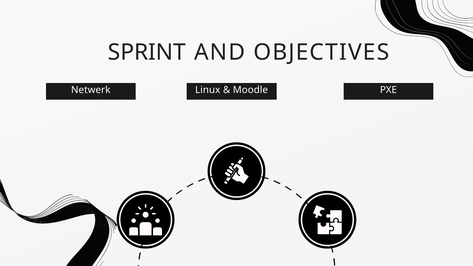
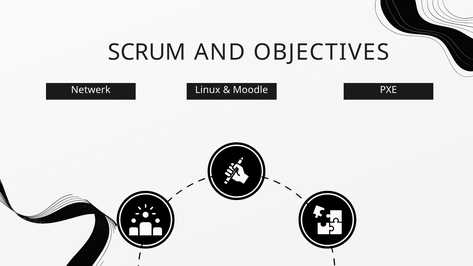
SPRINT: SPRINT -> SCRUM
